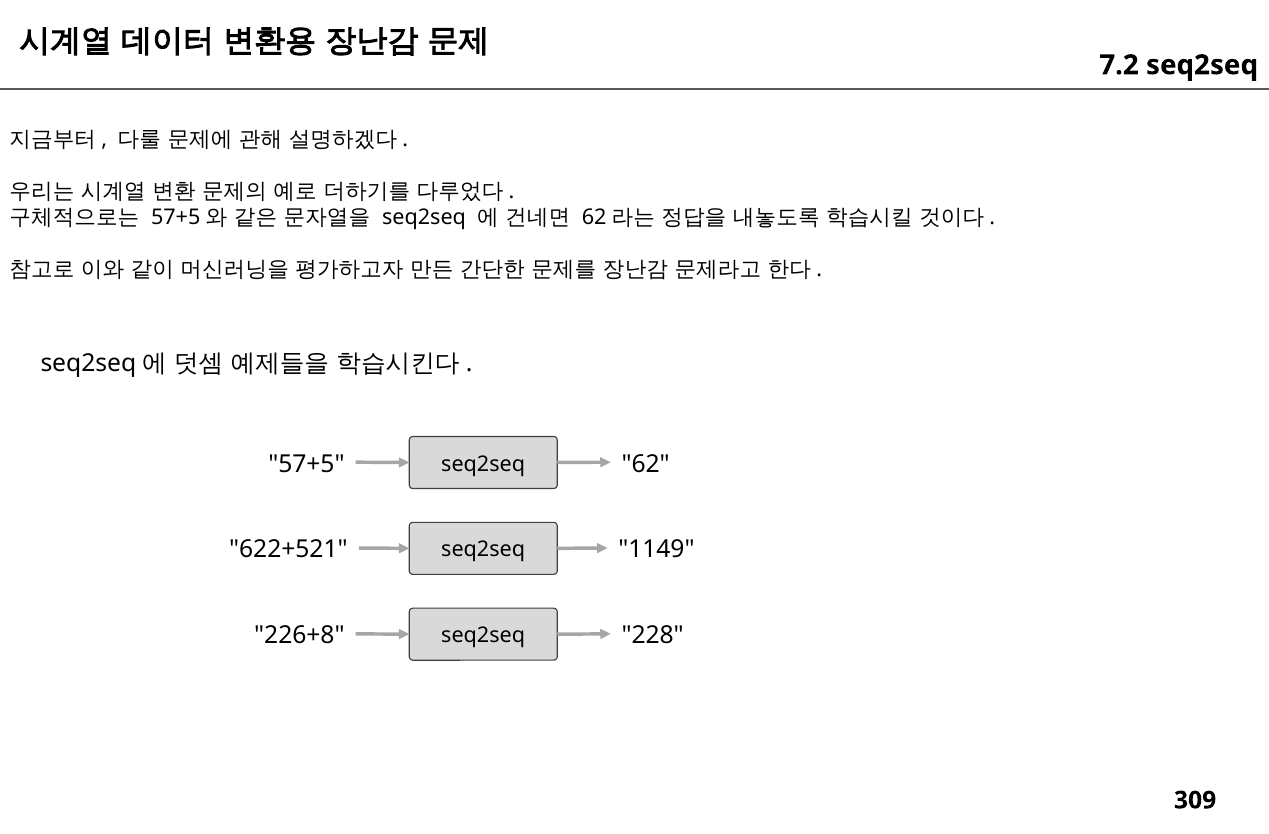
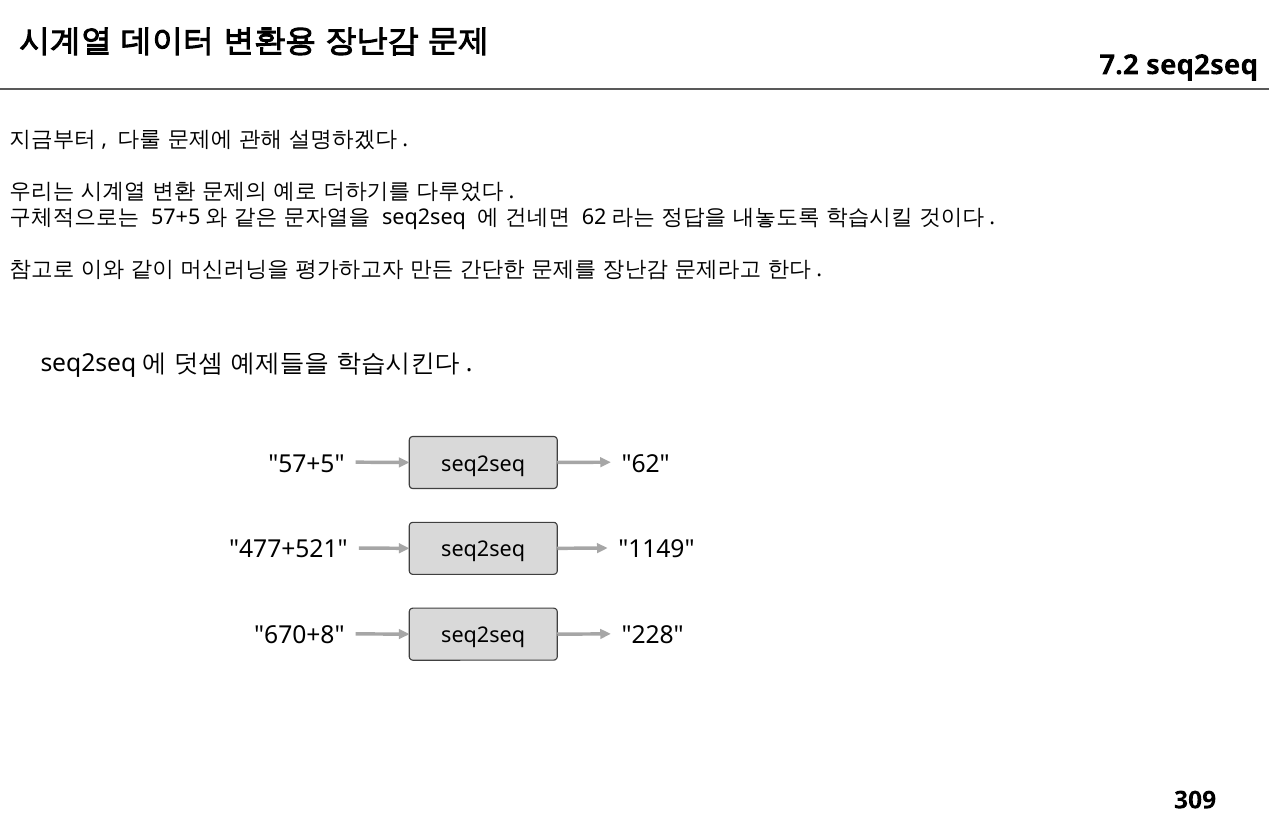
622+521: 622+521 -> 477+521
226+8: 226+8 -> 670+8
